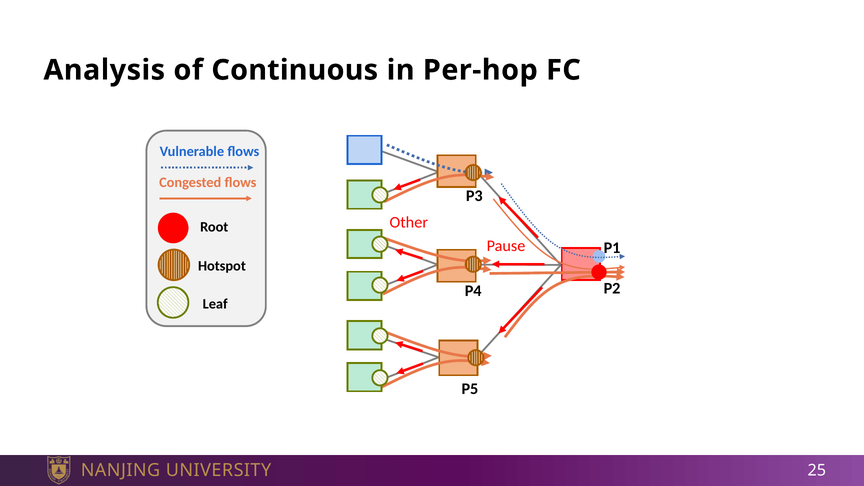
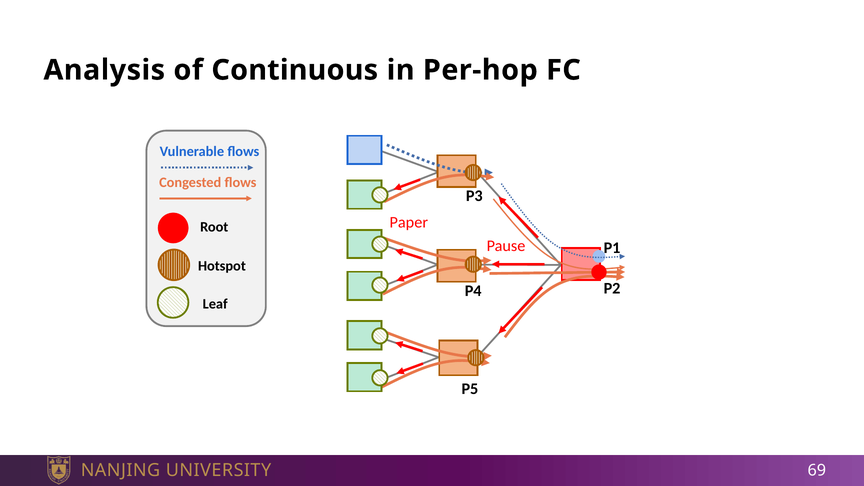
Other: Other -> Paper
25: 25 -> 69
